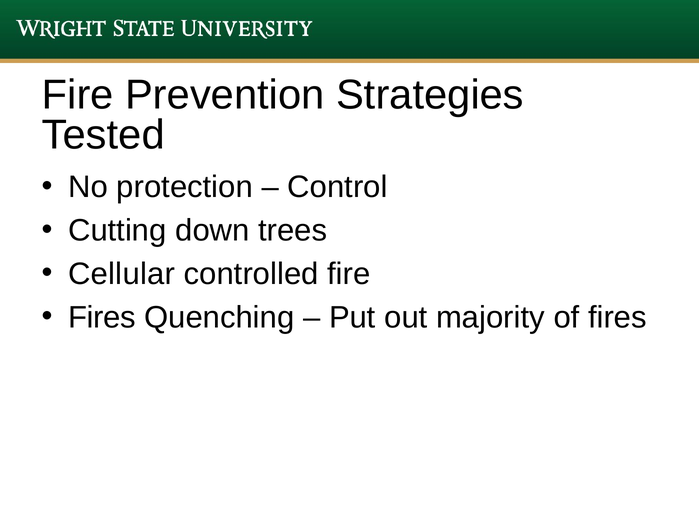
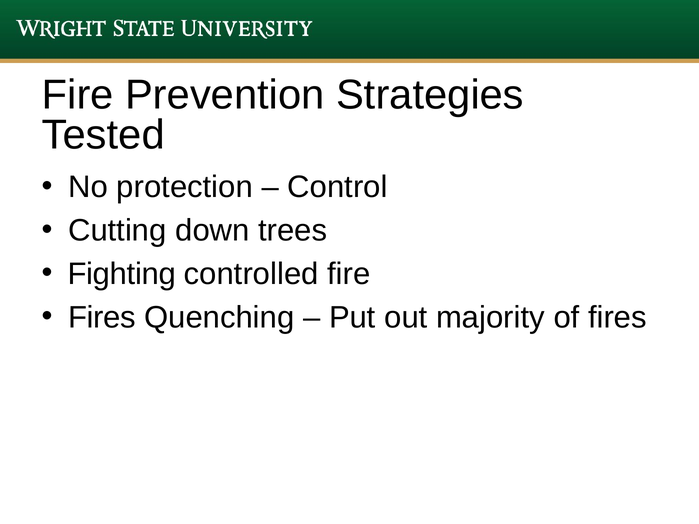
Cellular: Cellular -> Fighting
